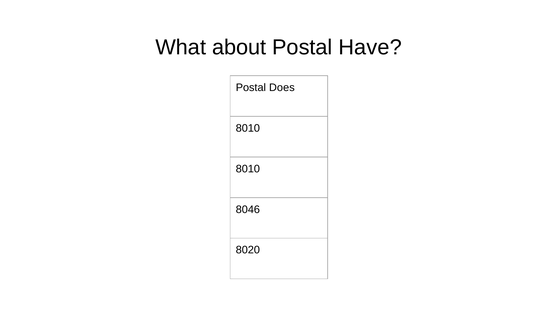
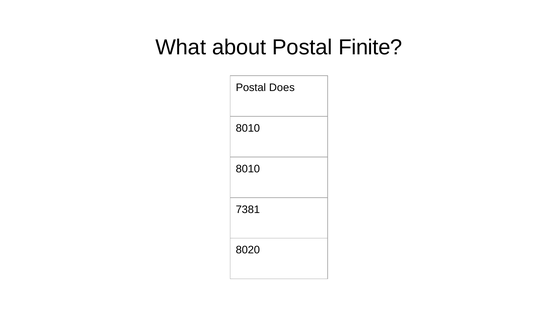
Have: Have -> Finite
8046: 8046 -> 7381
